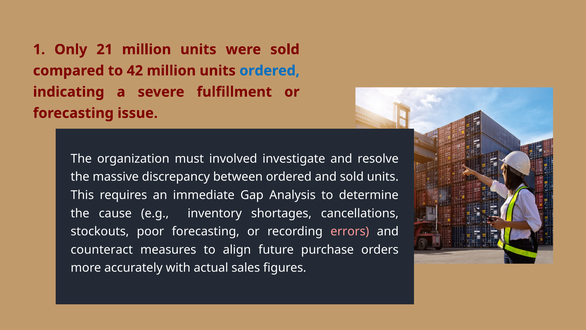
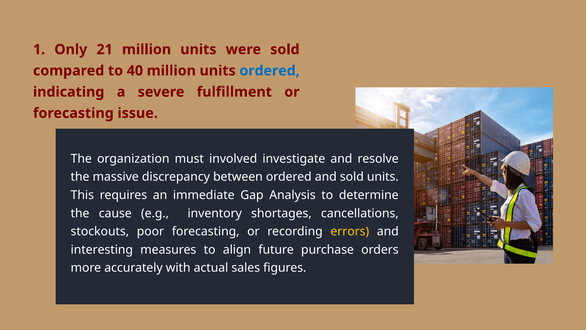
42: 42 -> 40
errors colour: pink -> yellow
counteract: counteract -> interesting
